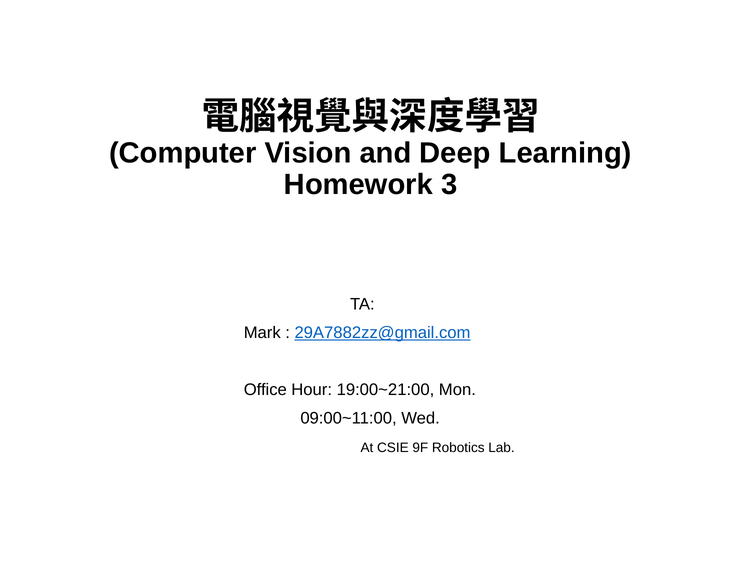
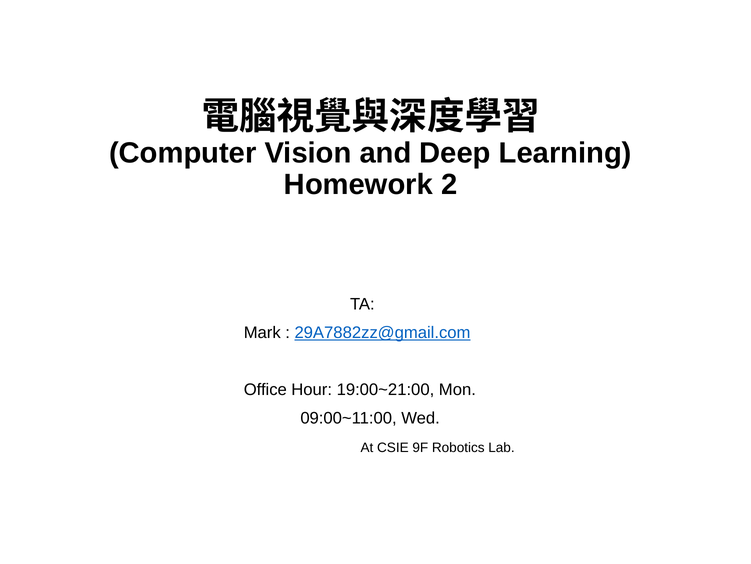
3: 3 -> 2
